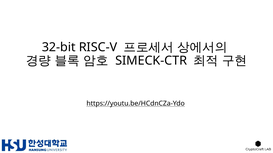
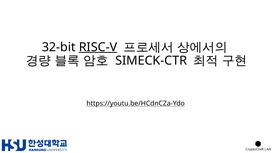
RISC-V underline: none -> present
